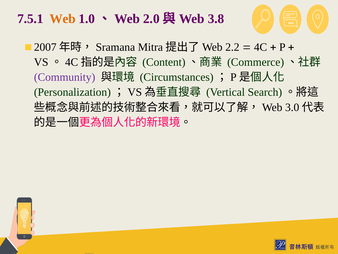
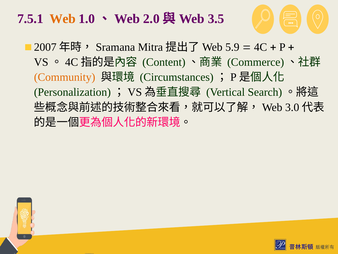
3.8: 3.8 -> 3.5
2.2: 2.2 -> 5.9
Community colour: purple -> orange
